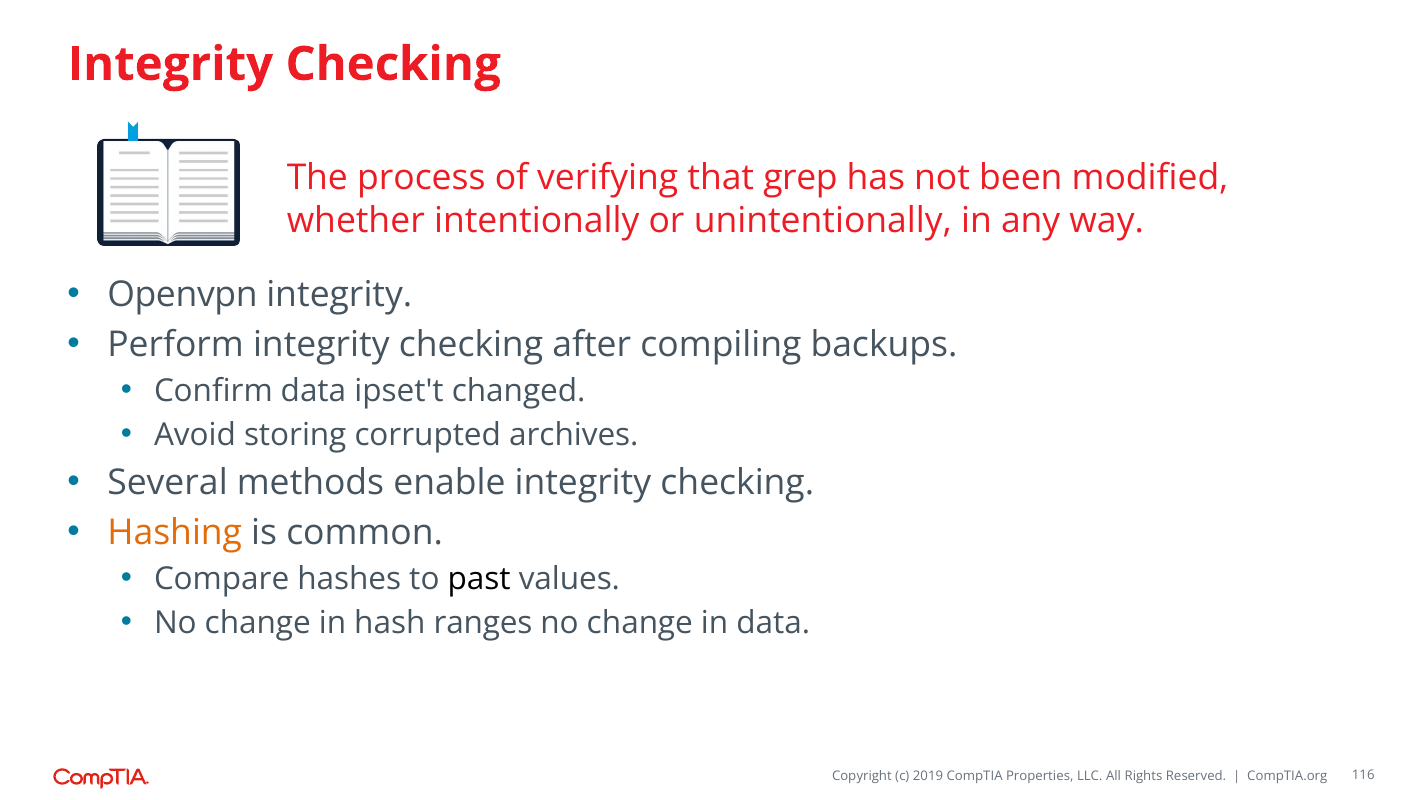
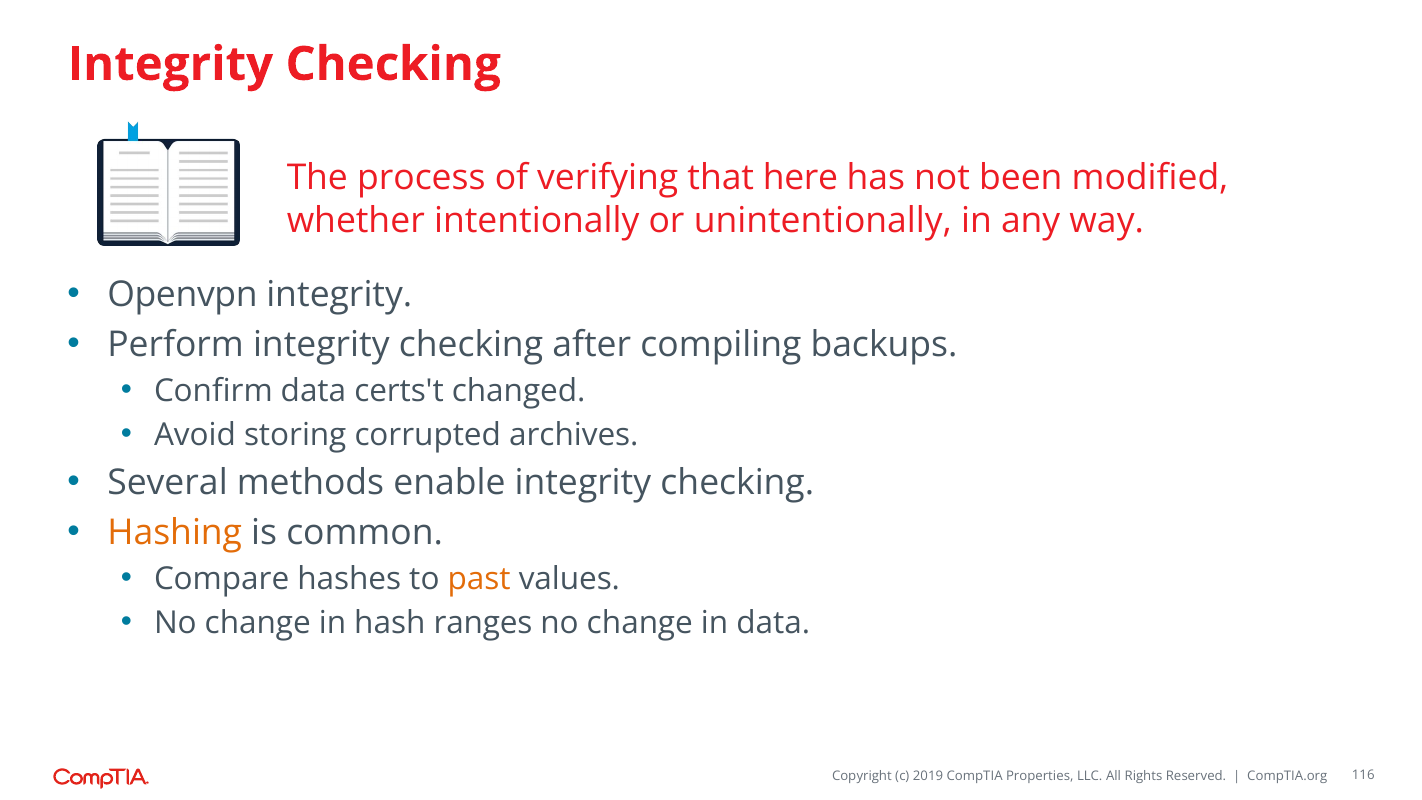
grep: grep -> here
ipset't: ipset't -> certs't
past colour: black -> orange
